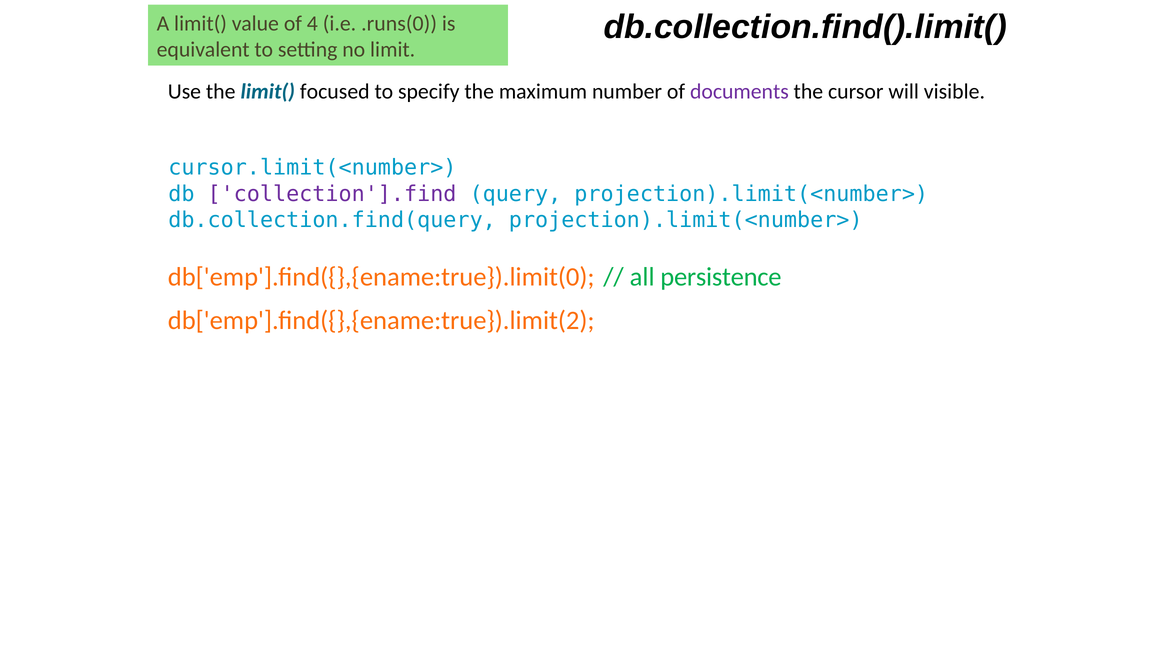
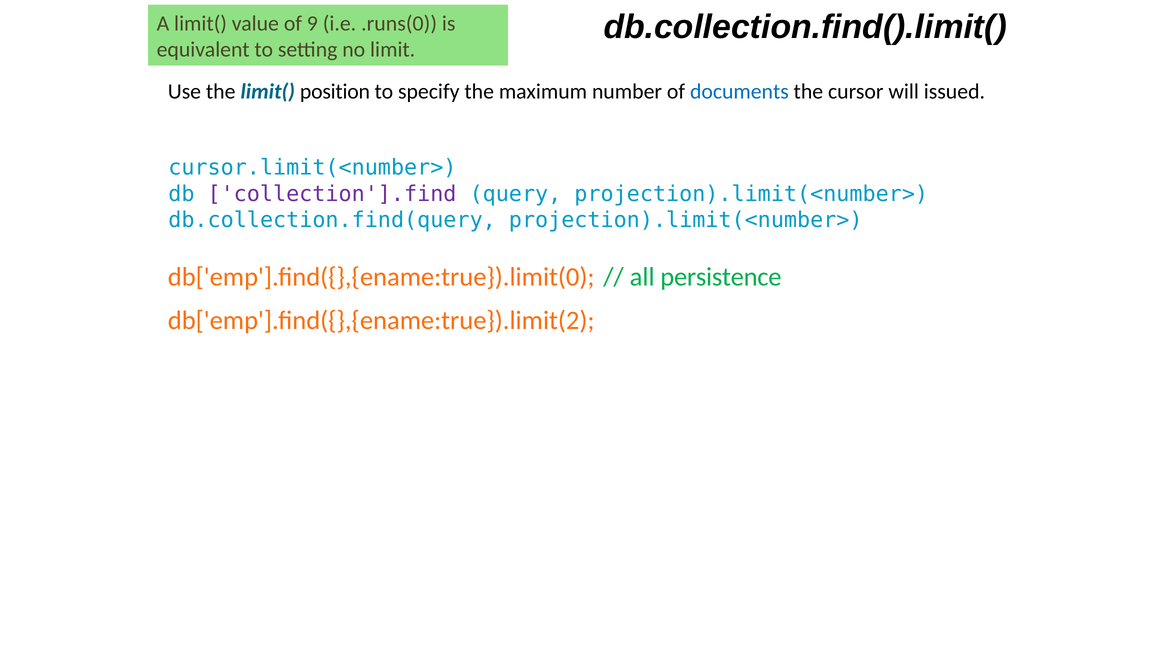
4: 4 -> 9
focused: focused -> position
documents colour: purple -> blue
visible: visible -> issued
